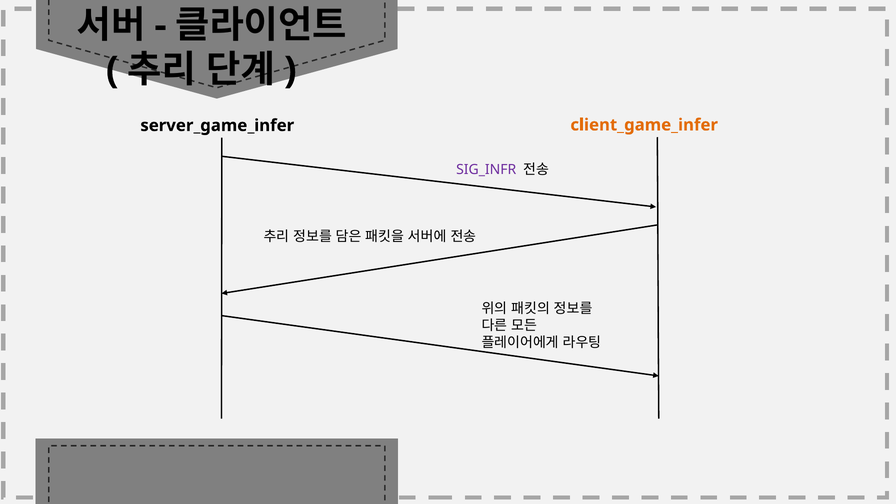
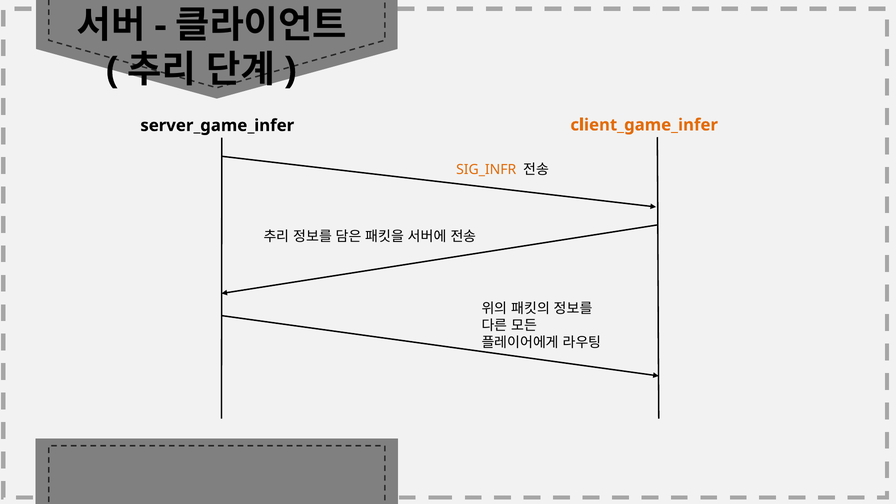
SIG_INFR colour: purple -> orange
